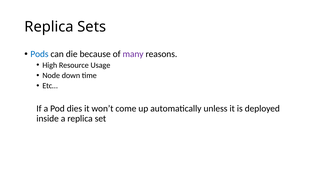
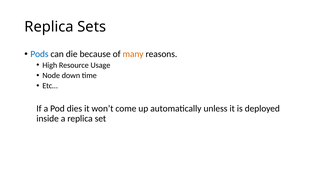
many colour: purple -> orange
